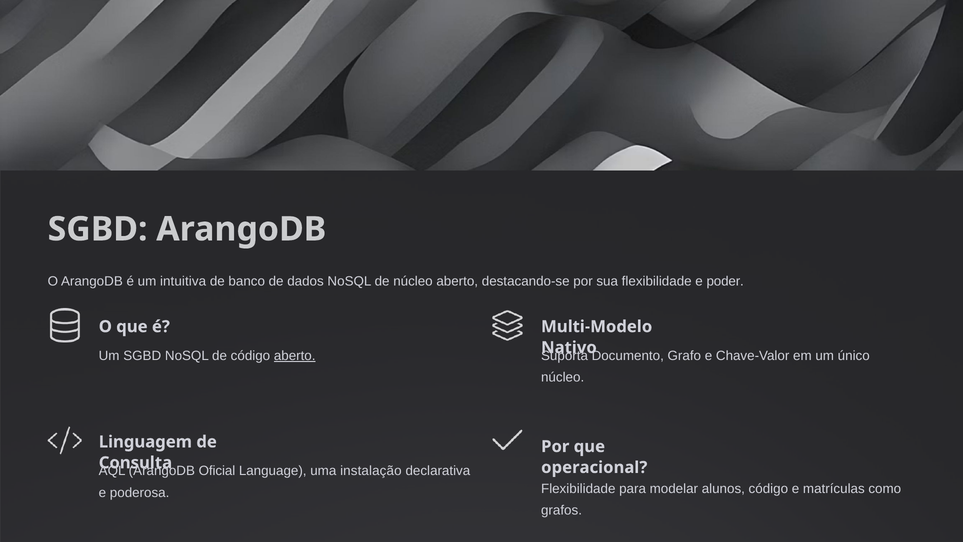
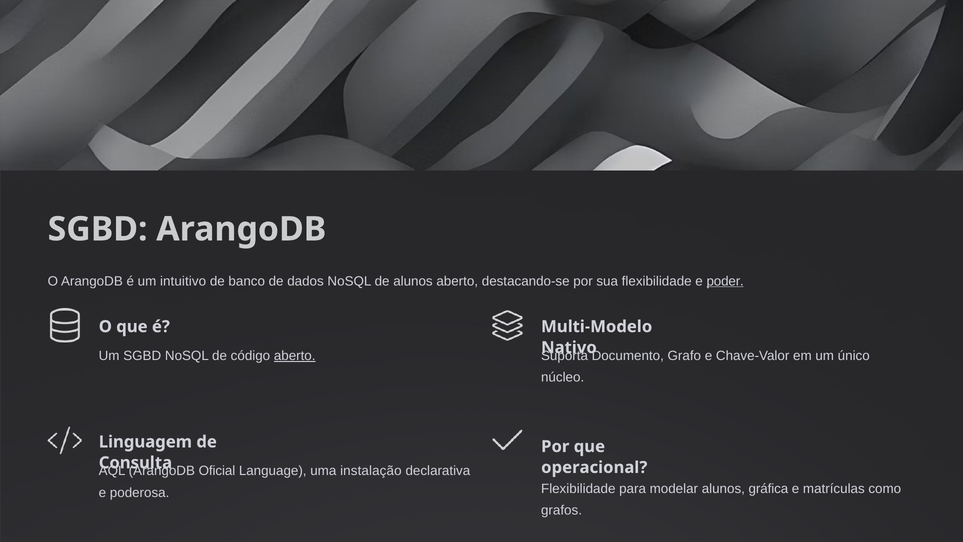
intuitiva: intuitiva -> intuitivo
de núcleo: núcleo -> alunos
poder underline: none -> present
alunos código: código -> gráfica
